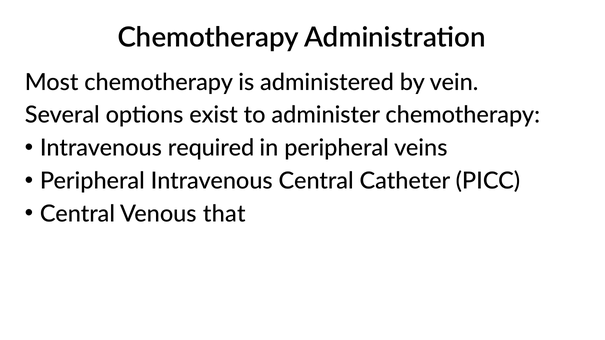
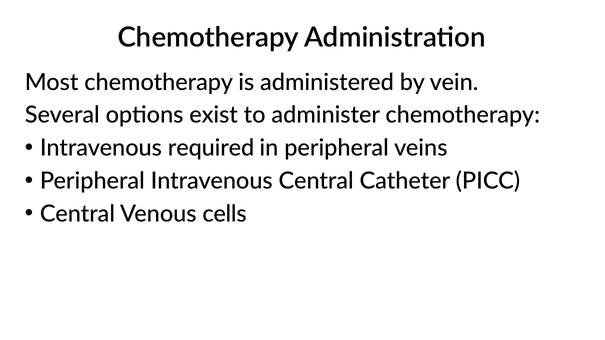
that: that -> cells
